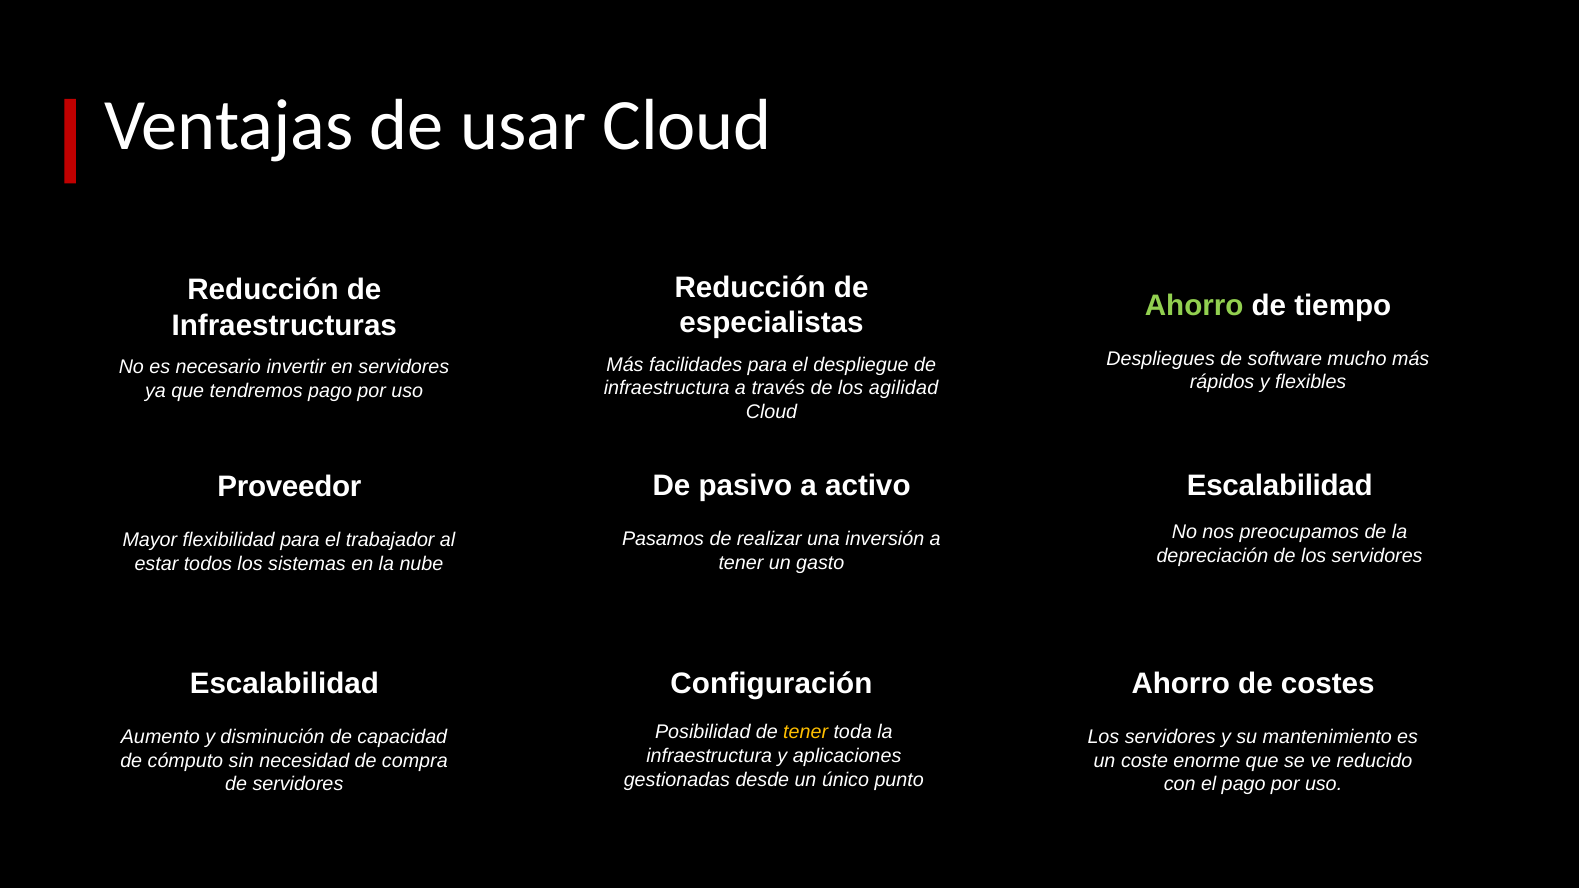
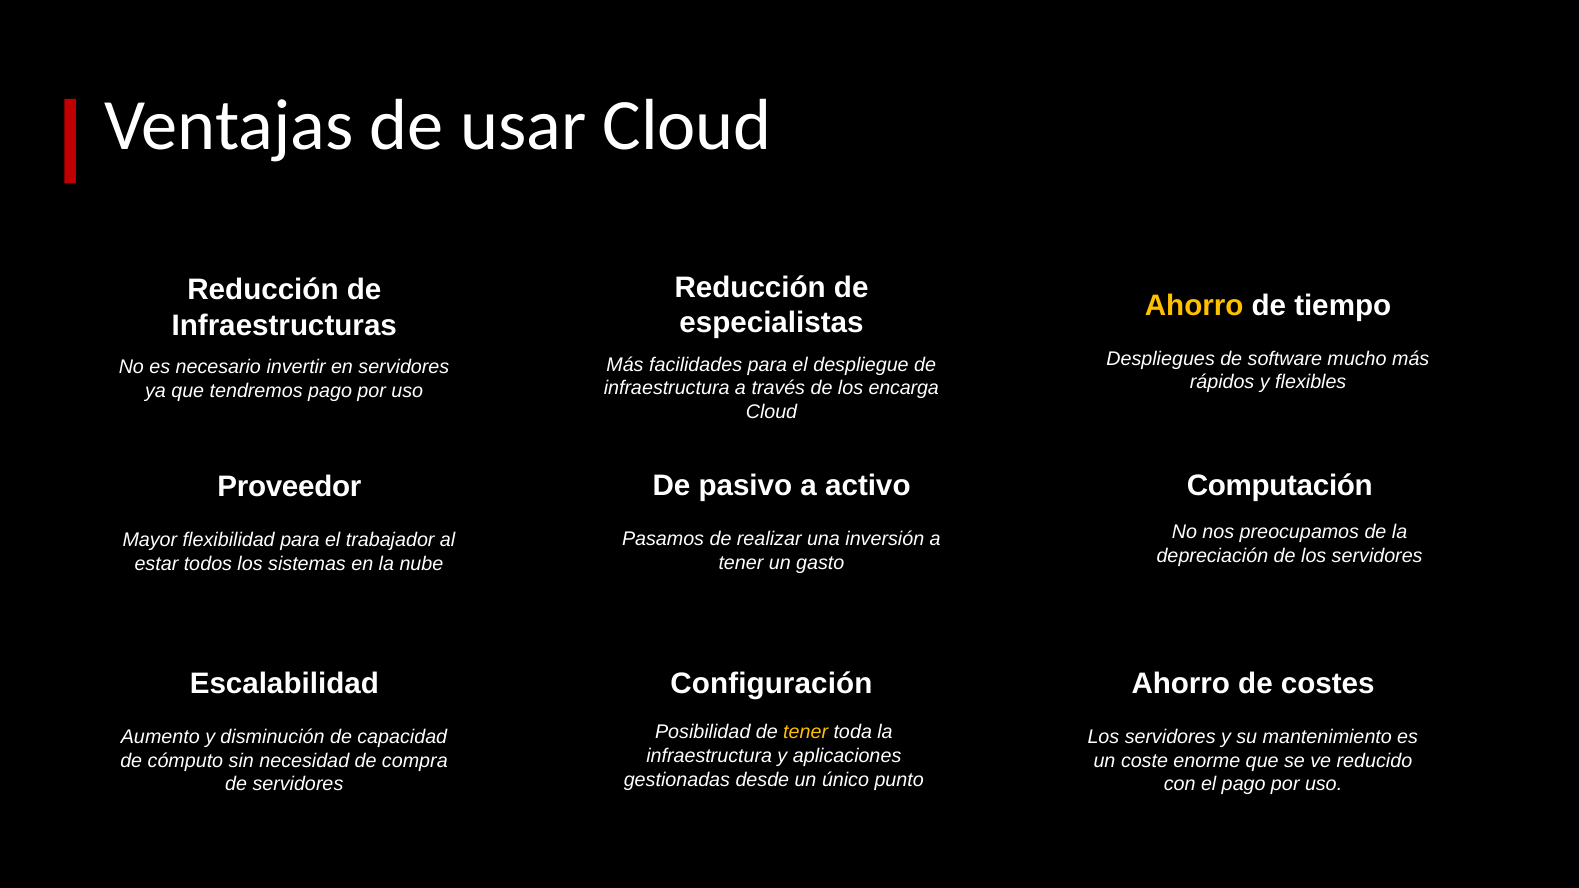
Ahorro at (1194, 305) colour: light green -> yellow
agilidad: agilidad -> encarga
Escalabilidad at (1280, 486): Escalabilidad -> Computación
